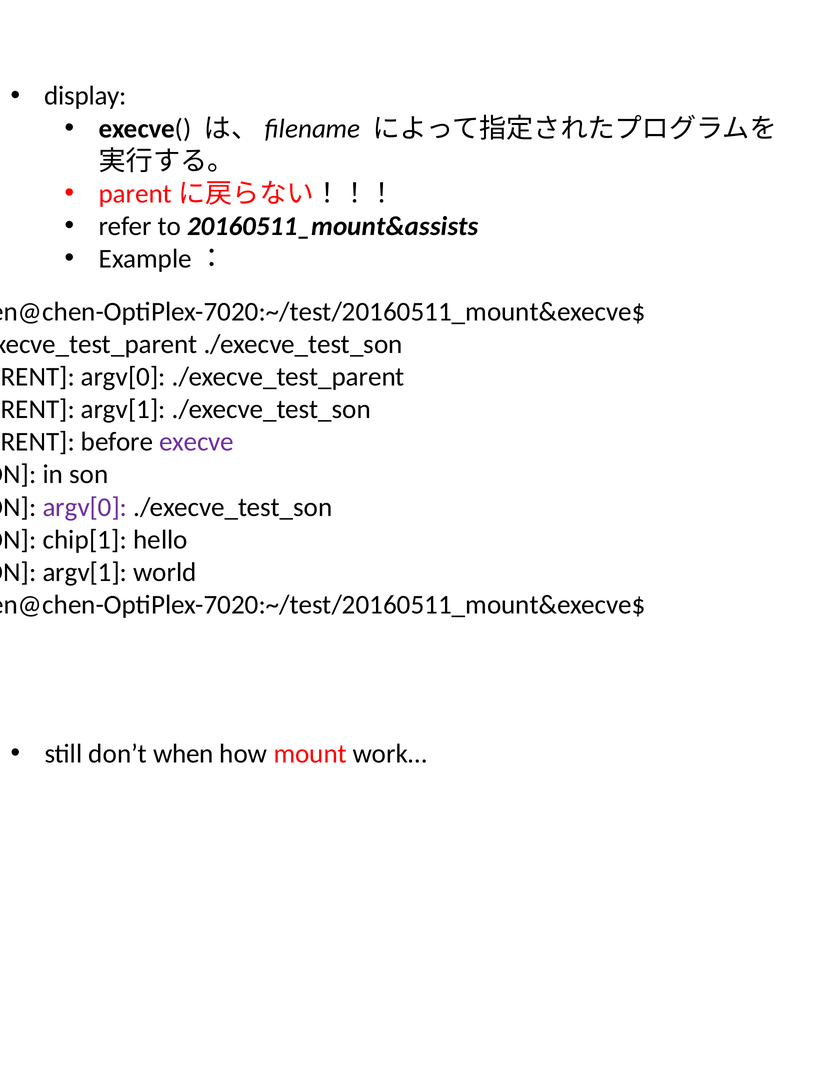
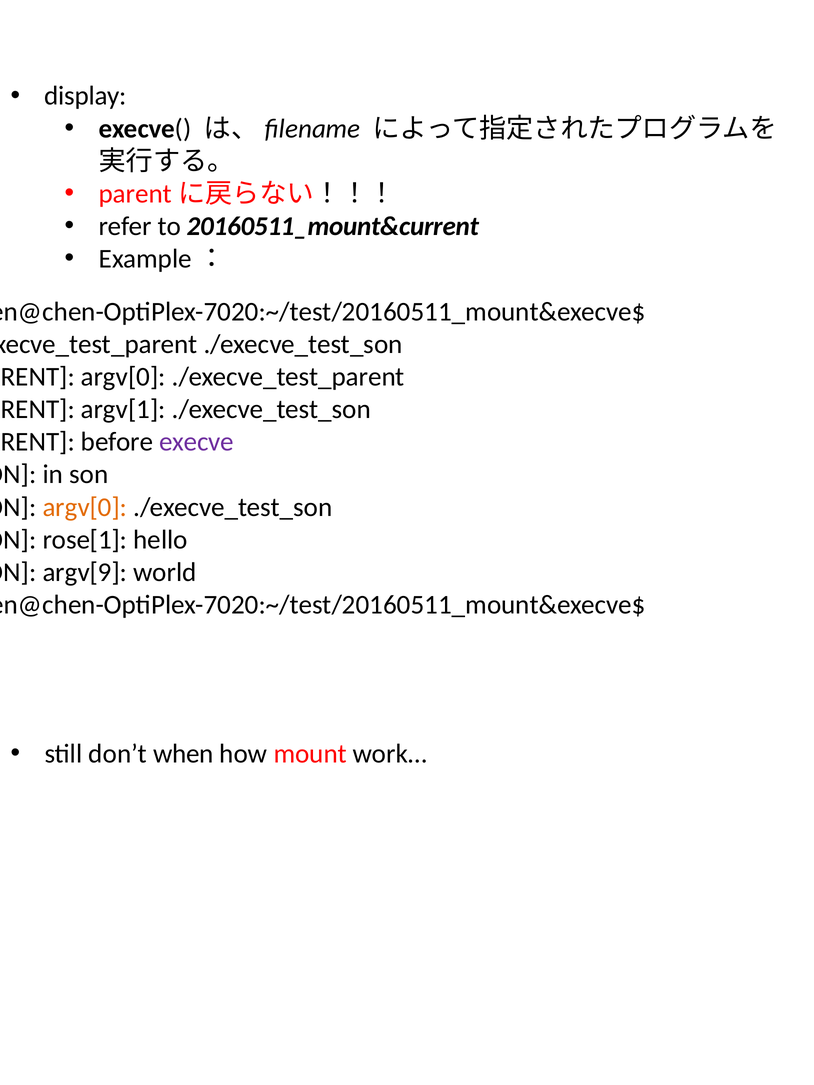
20160511_mount&assists: 20160511_mount&assists -> 20160511_mount&current
argv[0 at (85, 507) colour: purple -> orange
chip[1: chip[1 -> rose[1
argv[1 at (85, 572): argv[1 -> argv[9
